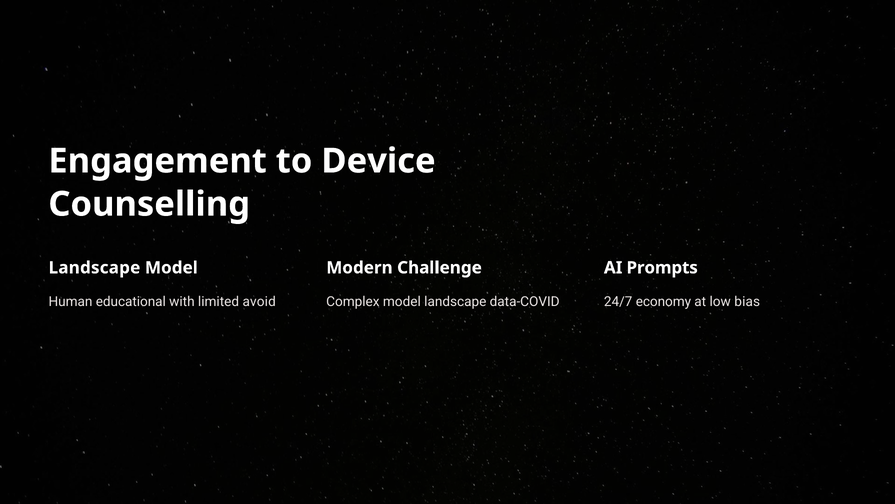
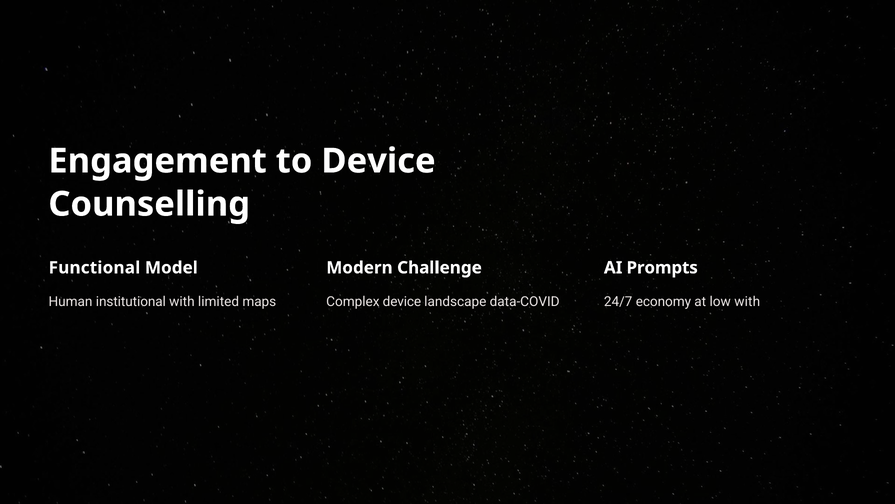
Landscape at (94, 267): Landscape -> Functional
educational: educational -> institutional
avoid: avoid -> maps
Complex model: model -> device
low bias: bias -> with
